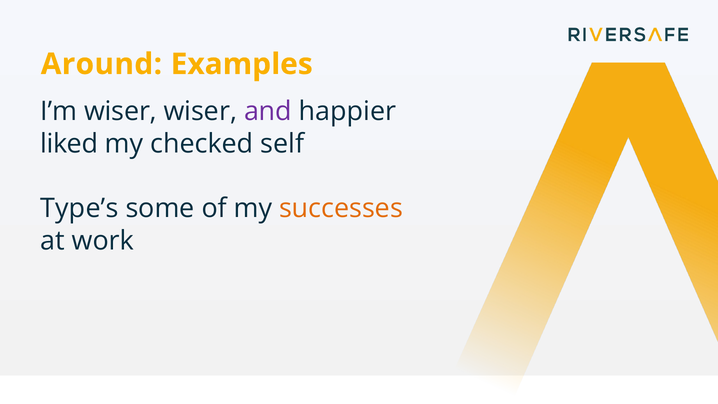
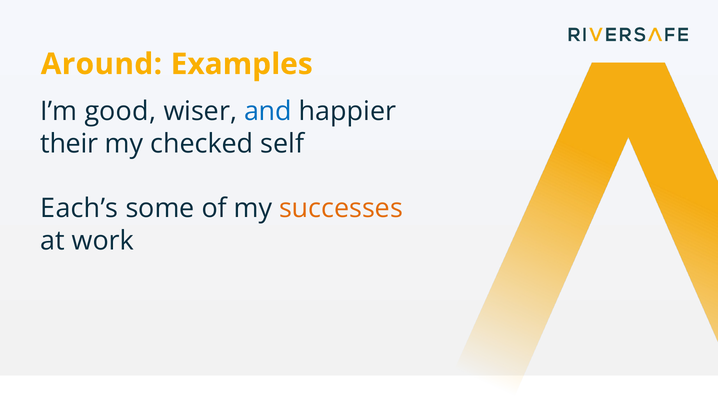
I’m wiser: wiser -> good
and colour: purple -> blue
liked: liked -> their
Type’s: Type’s -> Each’s
